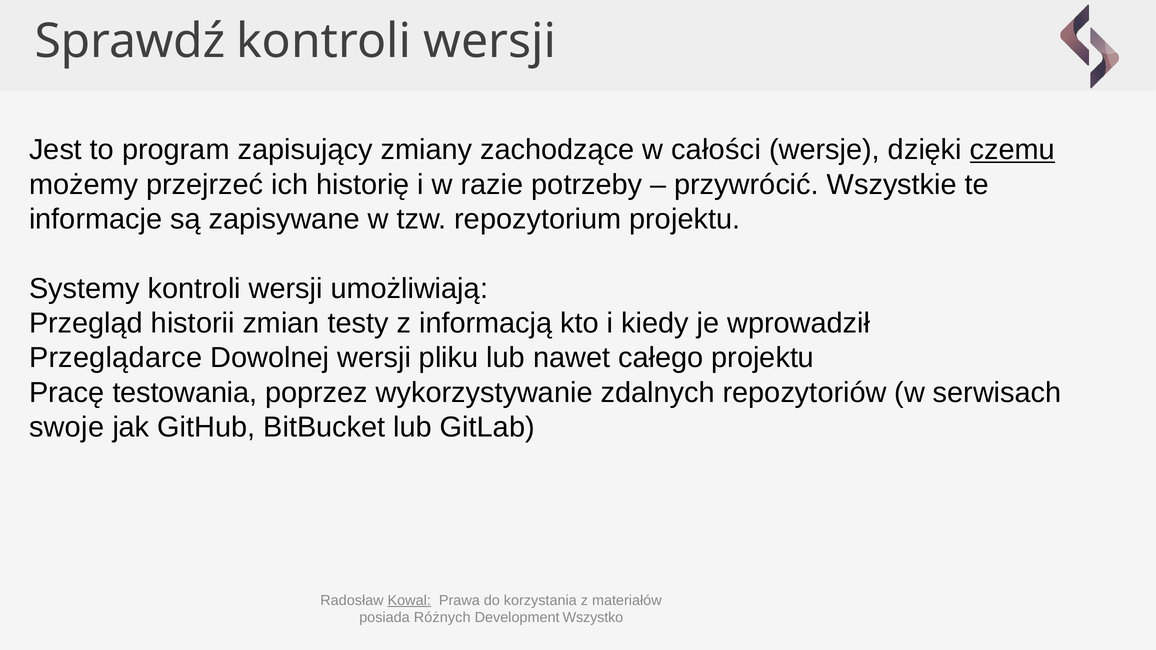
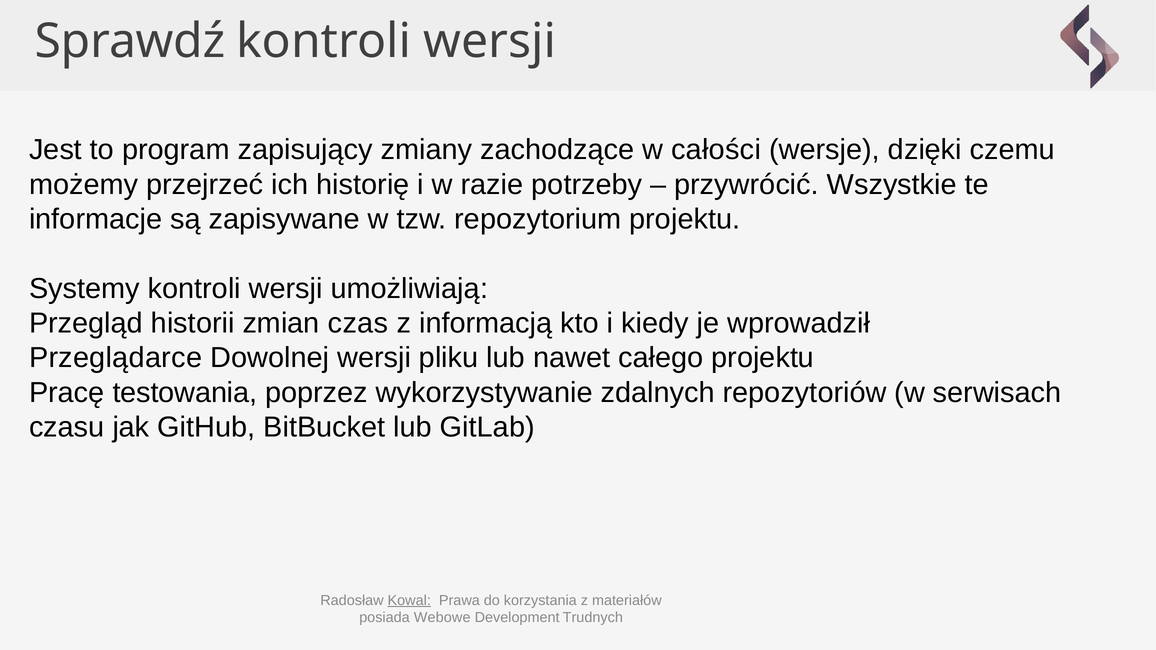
czemu underline: present -> none
testy: testy -> czas
swoje: swoje -> czasu
Różnych: Różnych -> Webowe
Wszystko: Wszystko -> Trudnych
